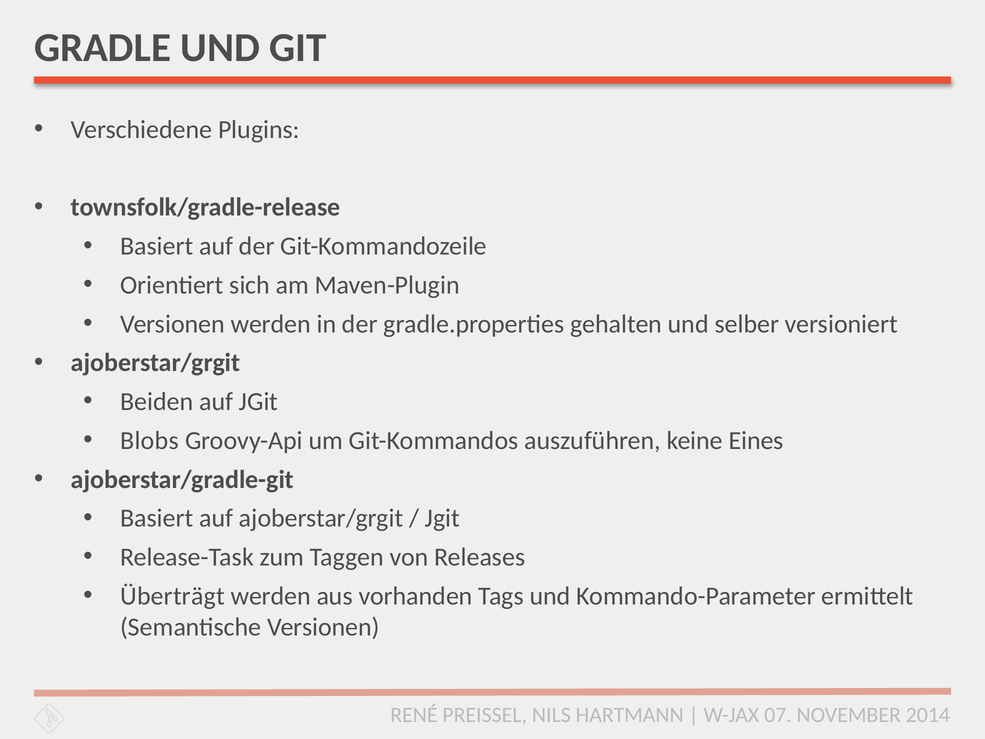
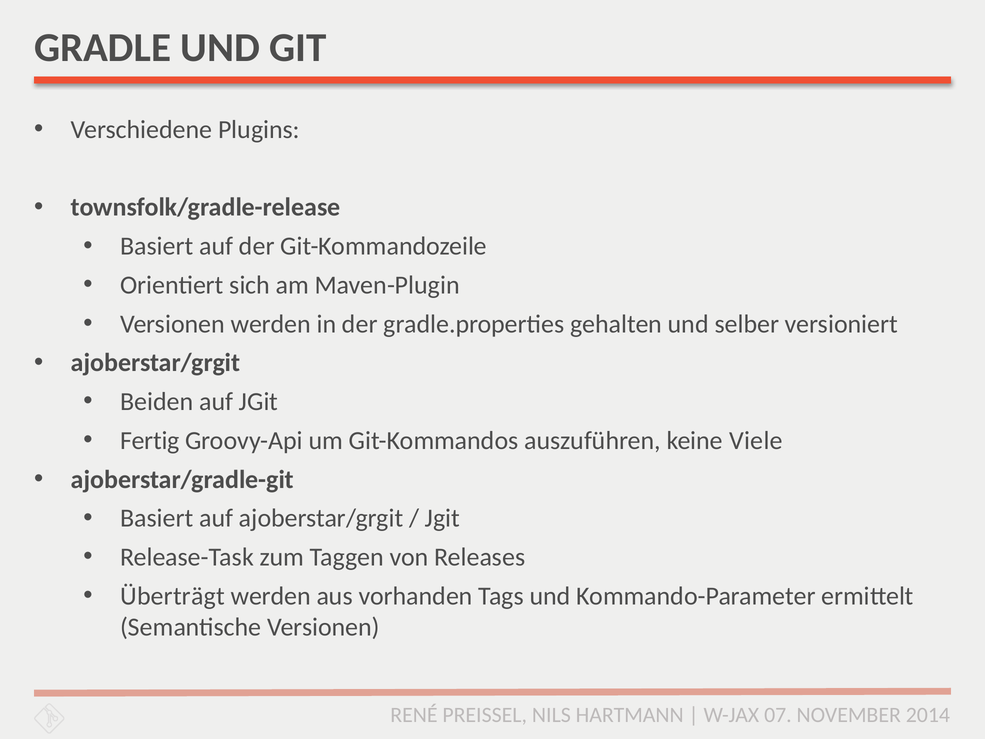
Blobs: Blobs -> Fertig
Eines: Eines -> Viele
